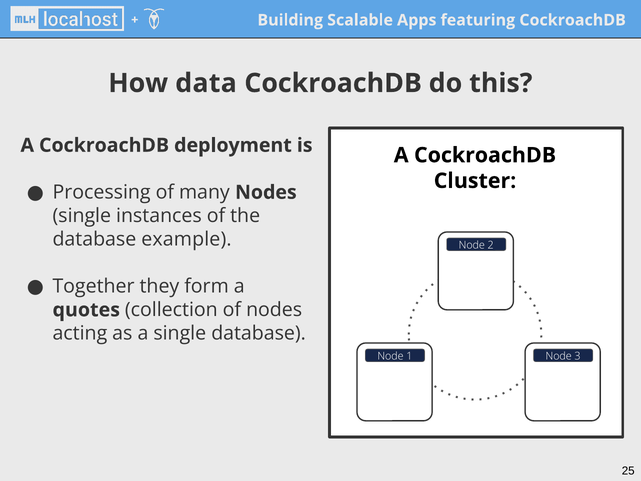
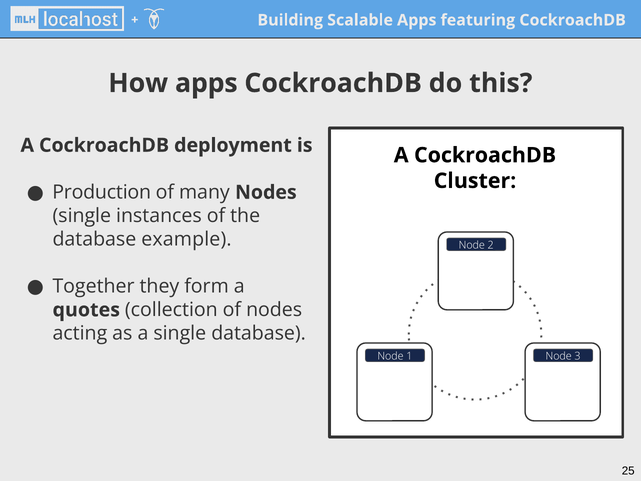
How data: data -> apps
Processing: Processing -> Production
